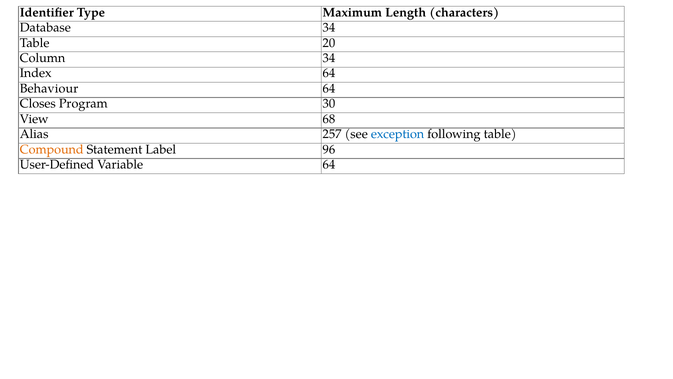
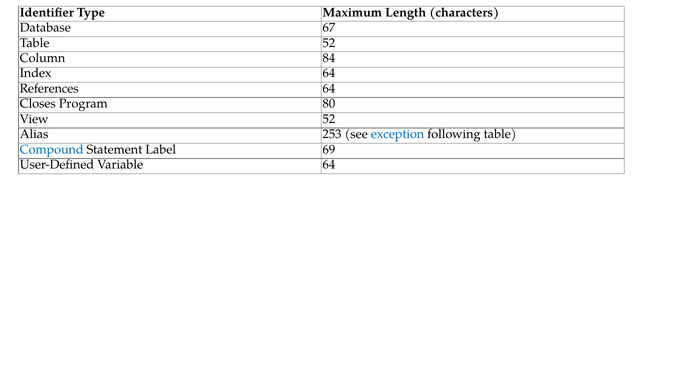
Database 34: 34 -> 67
Table 20: 20 -> 52
Column 34: 34 -> 84
Behaviour: Behaviour -> References
30: 30 -> 80
View 68: 68 -> 52
257: 257 -> 253
Compound colour: orange -> blue
96: 96 -> 69
